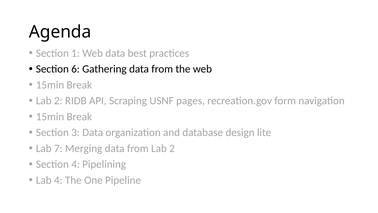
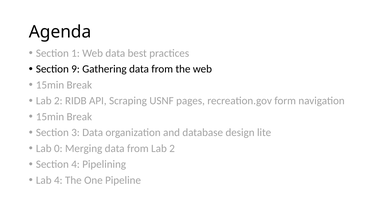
6: 6 -> 9
7: 7 -> 0
